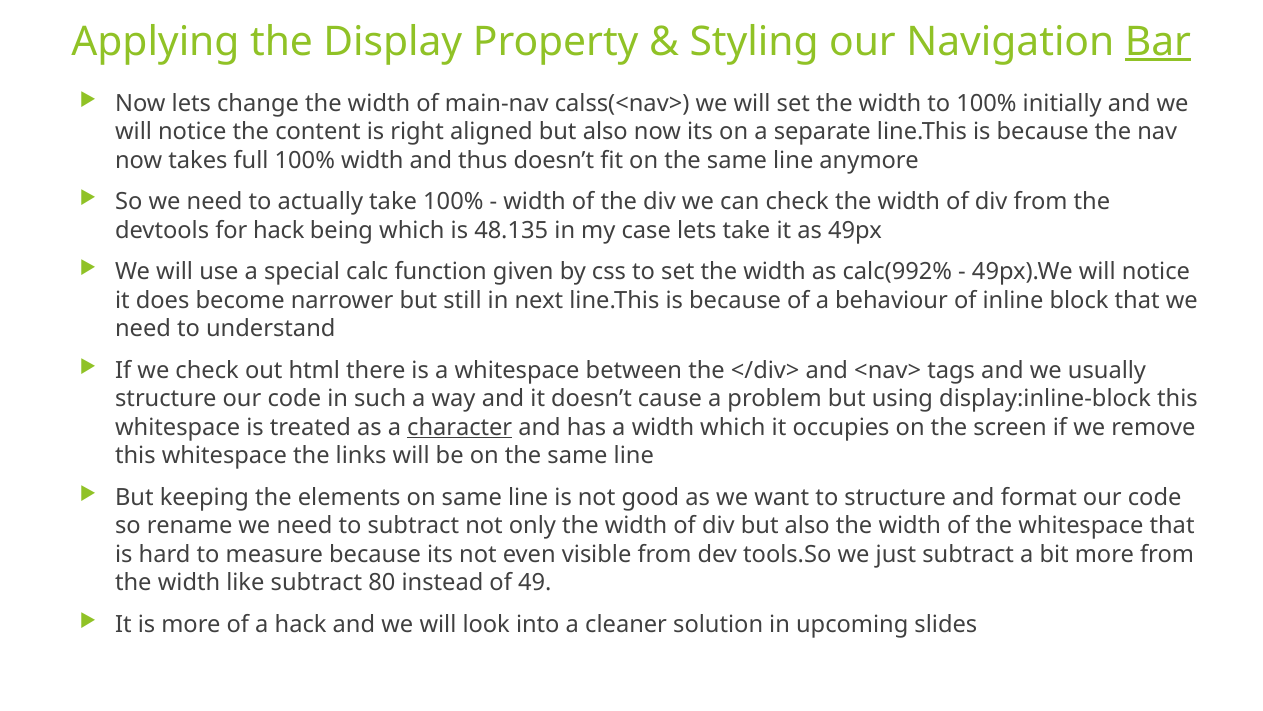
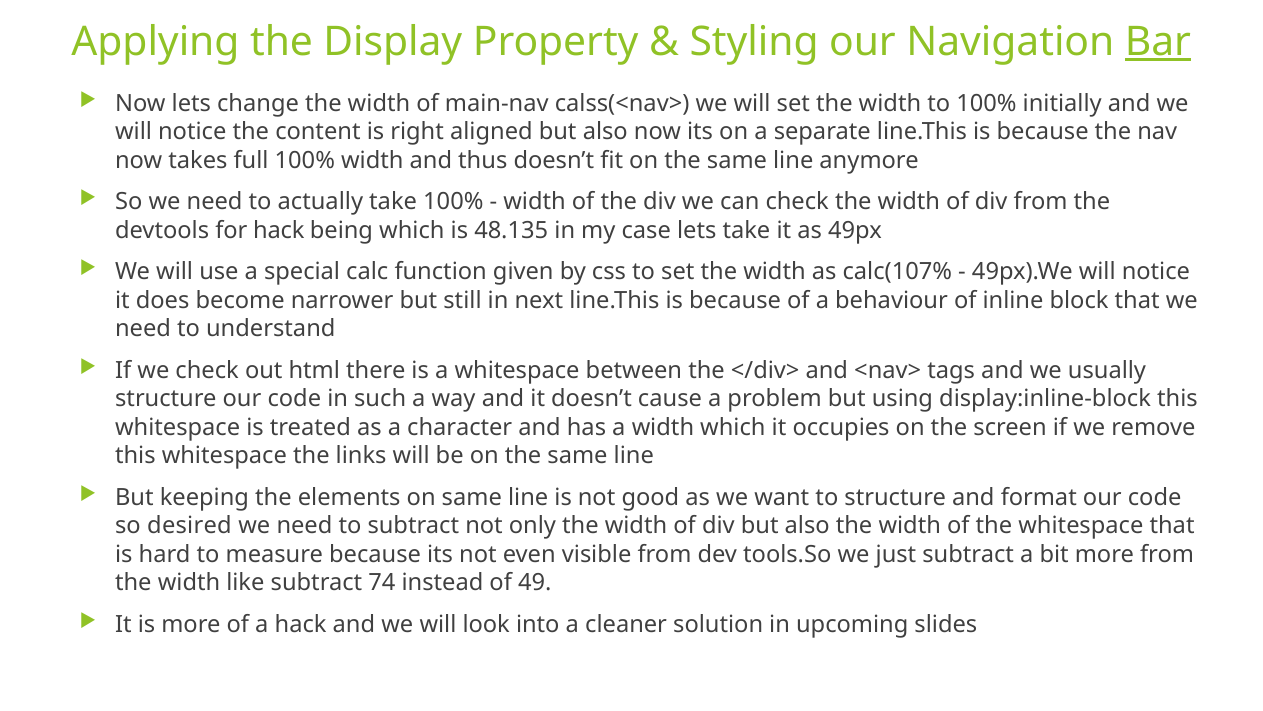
calc(992%: calc(992% -> calc(107%
character underline: present -> none
rename: rename -> desired
80: 80 -> 74
